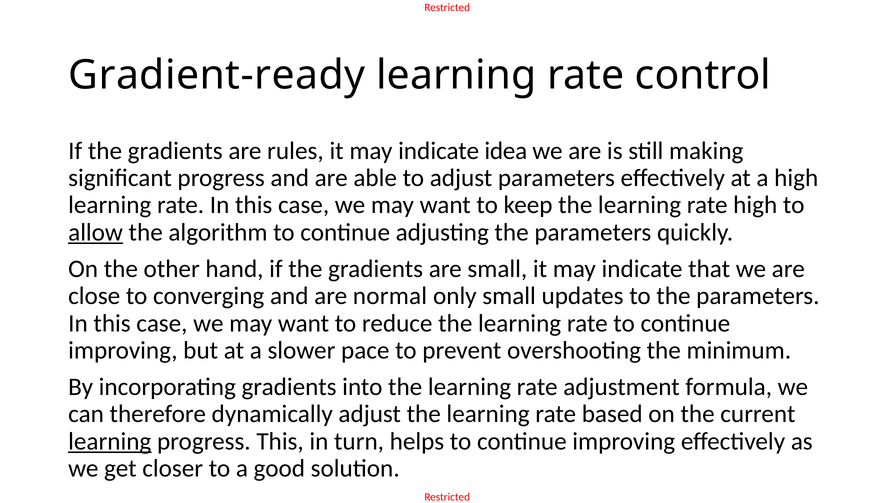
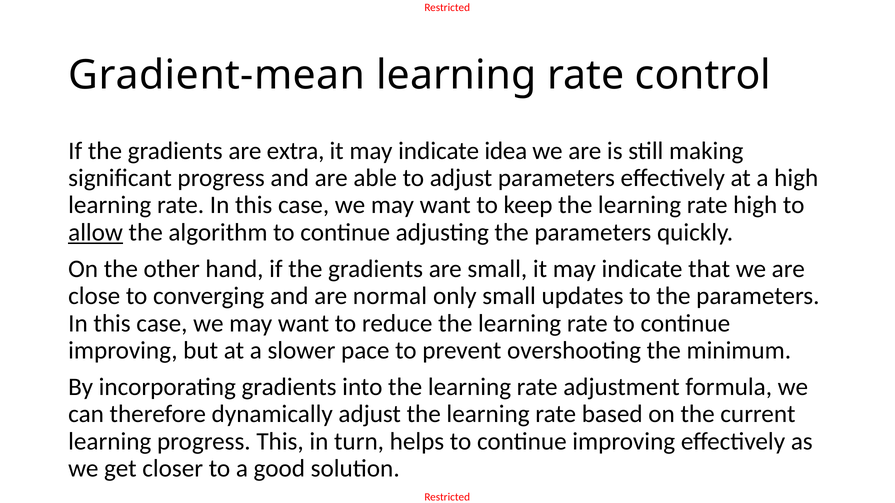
Gradient-ready: Gradient-ready -> Gradient-mean
rules: rules -> extra
learning at (110, 442) underline: present -> none
